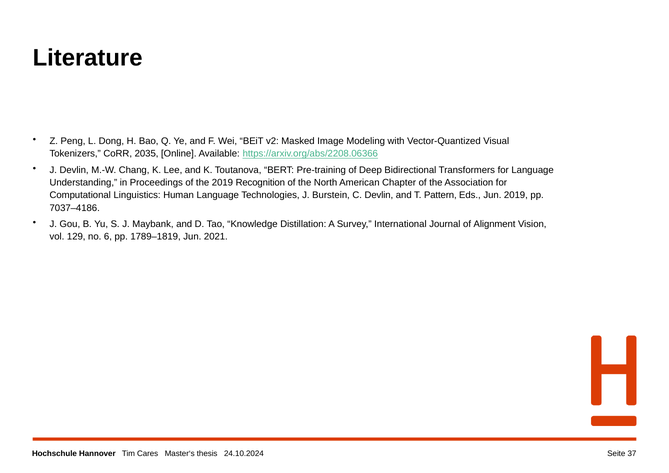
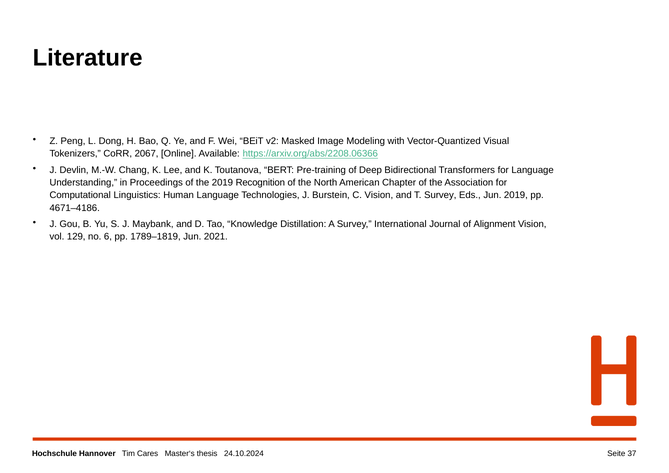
2035: 2035 -> 2067
C Devlin: Devlin -> Vision
T Pattern: Pattern -> Survey
7037–4186: 7037–4186 -> 4671–4186
